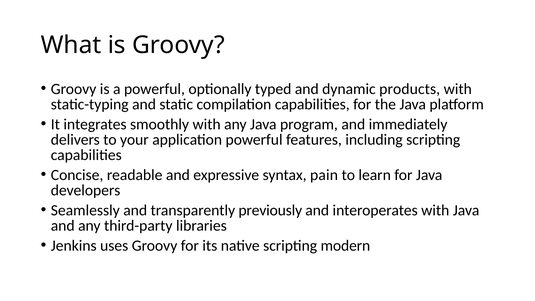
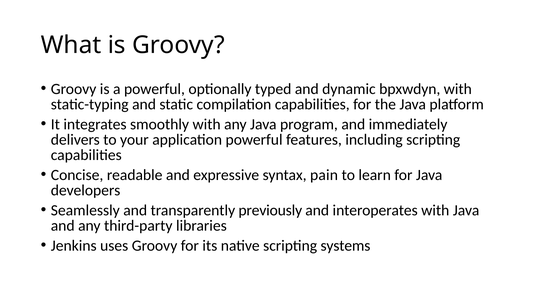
products: products -> bpxwdyn
modern: modern -> systems
